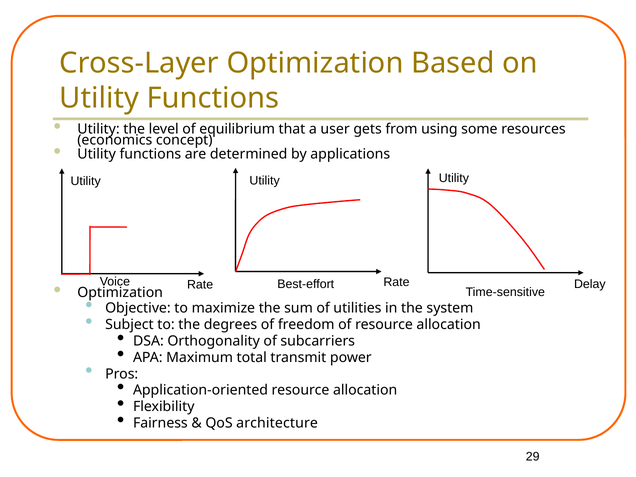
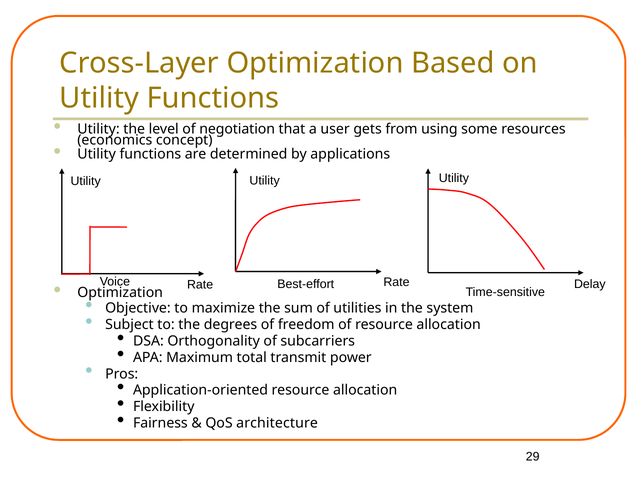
equilibrium: equilibrium -> negotiation
